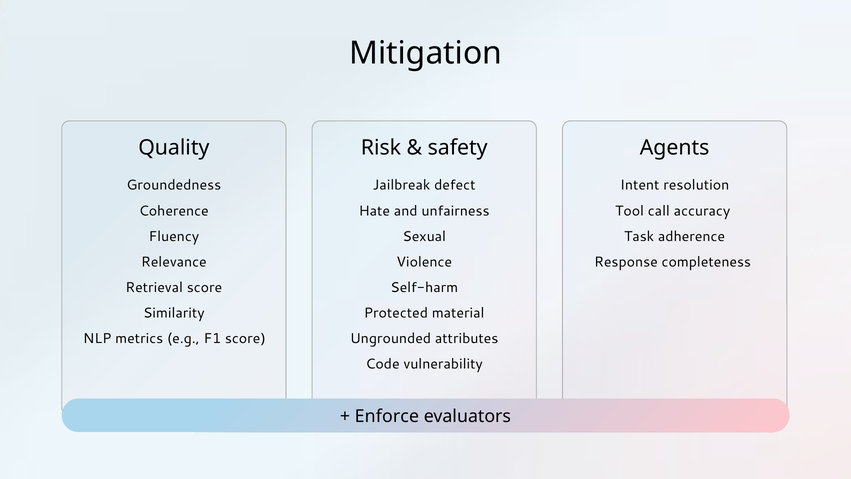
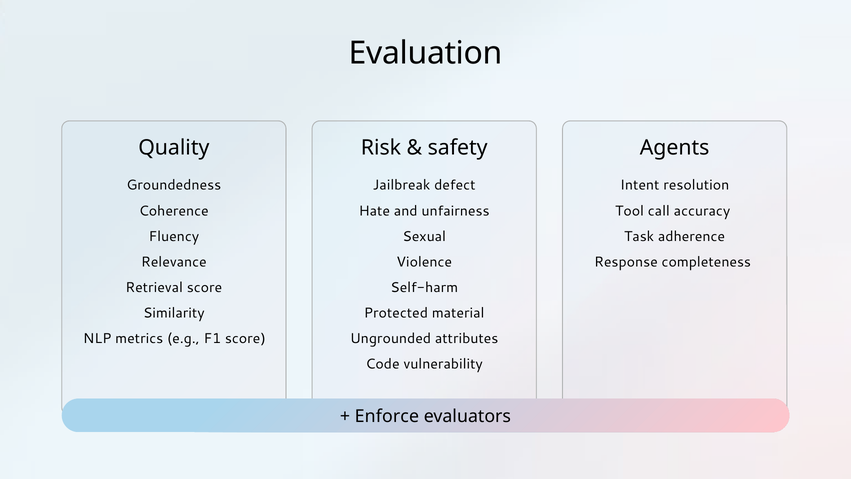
Mitigation: Mitigation -> Evaluation
